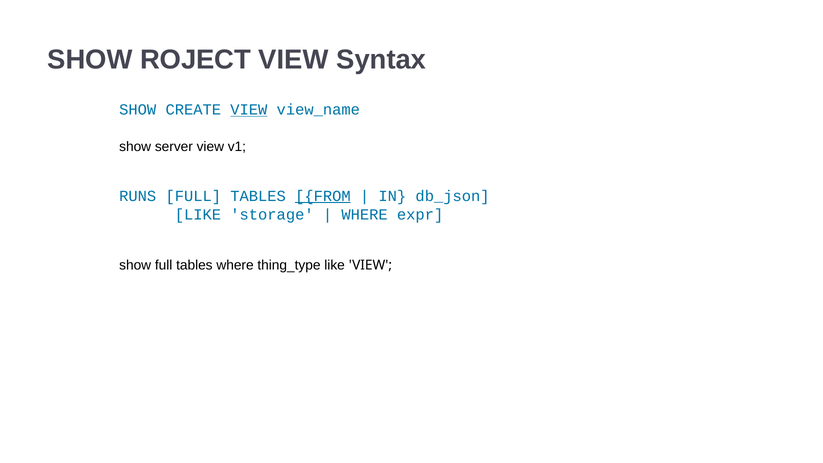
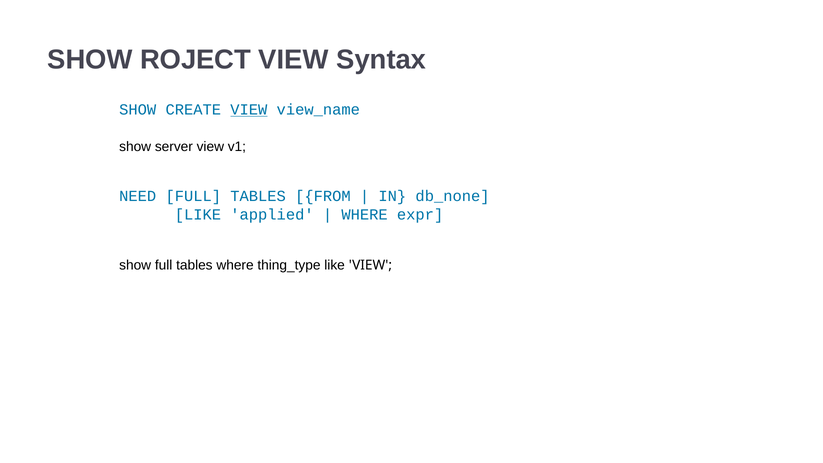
RUNS: RUNS -> NEED
FROM underline: present -> none
db_json: db_json -> db_none
storage: storage -> applied
